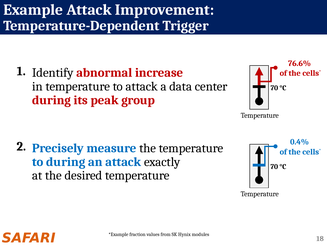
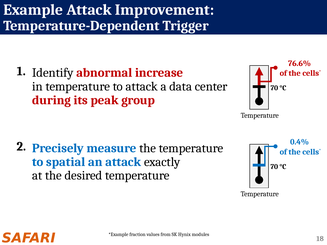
to during: during -> spatial
